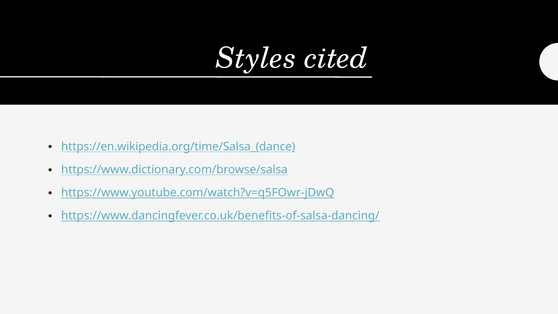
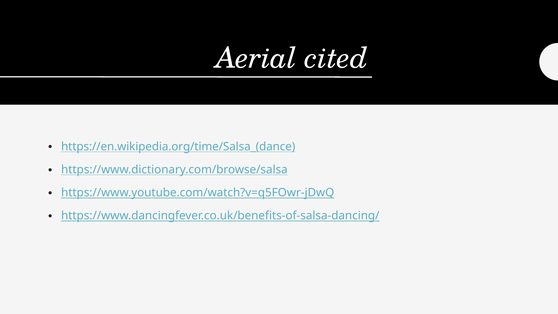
Styles: Styles -> Aerial
